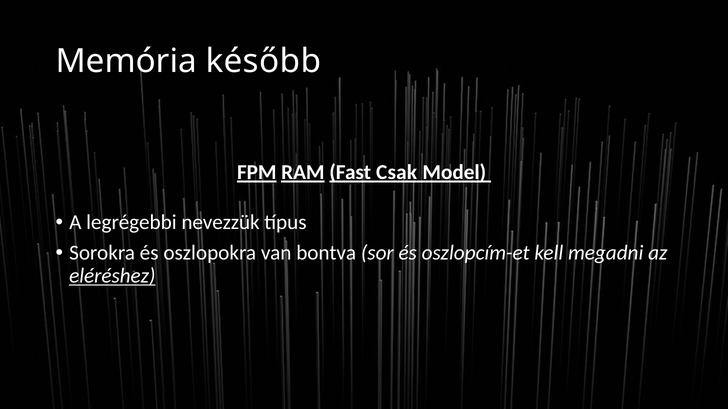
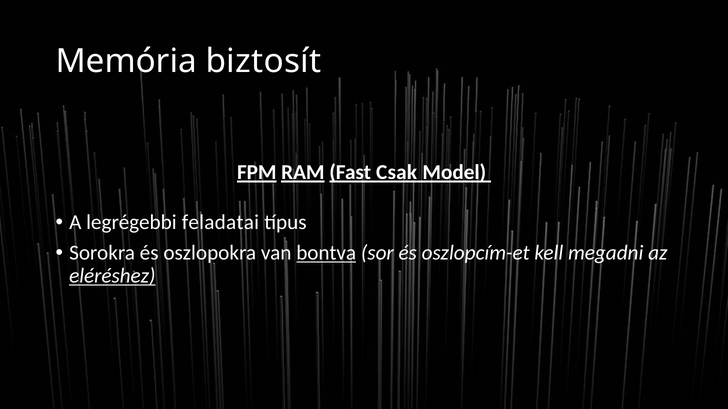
később: később -> biztosít
nevezzük: nevezzük -> feladatai
bontva underline: none -> present
